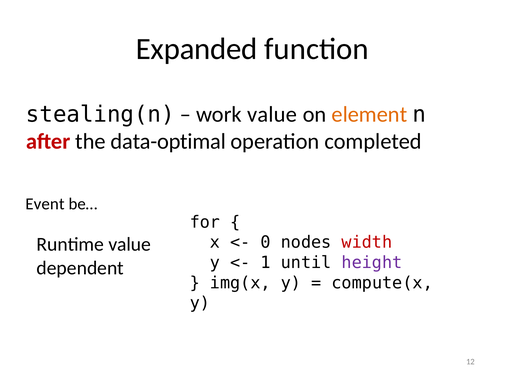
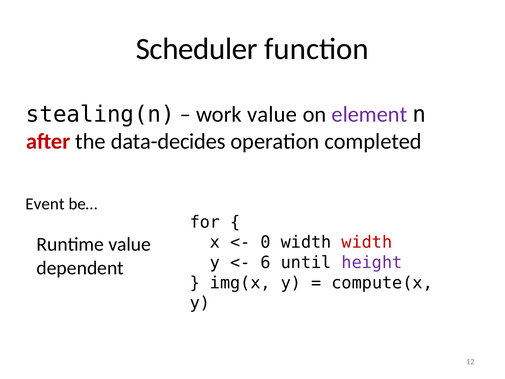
Expanded: Expanded -> Scheduler
element colour: orange -> purple
data-optimal: data-optimal -> data-decides
0 nodes: nodes -> width
1: 1 -> 6
